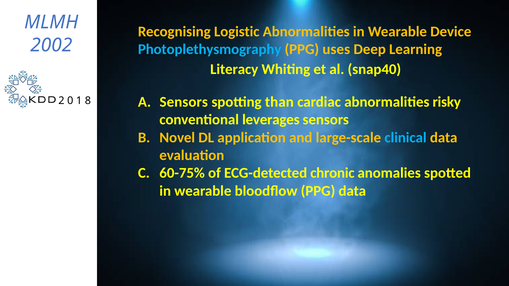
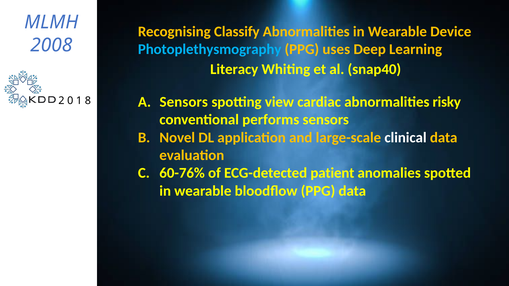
Logistic: Logistic -> Classify
2002: 2002 -> 2008
than: than -> view
leverages: leverages -> performs
clinical colour: light blue -> white
60-75%: 60-75% -> 60-76%
chronic: chronic -> patient
